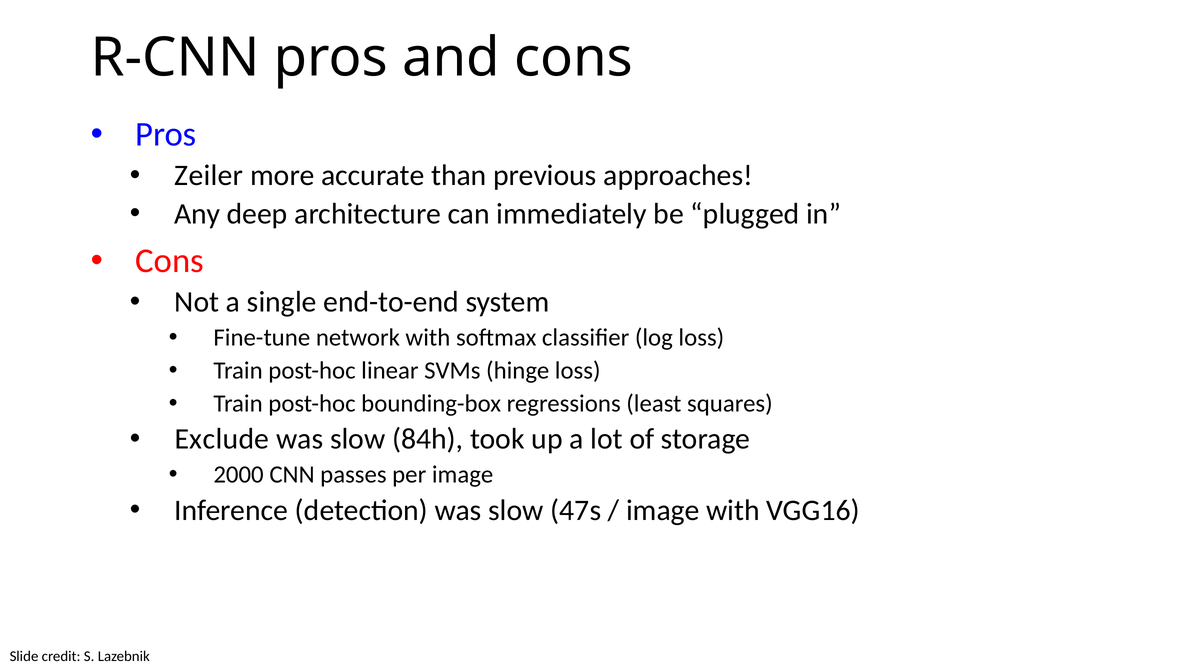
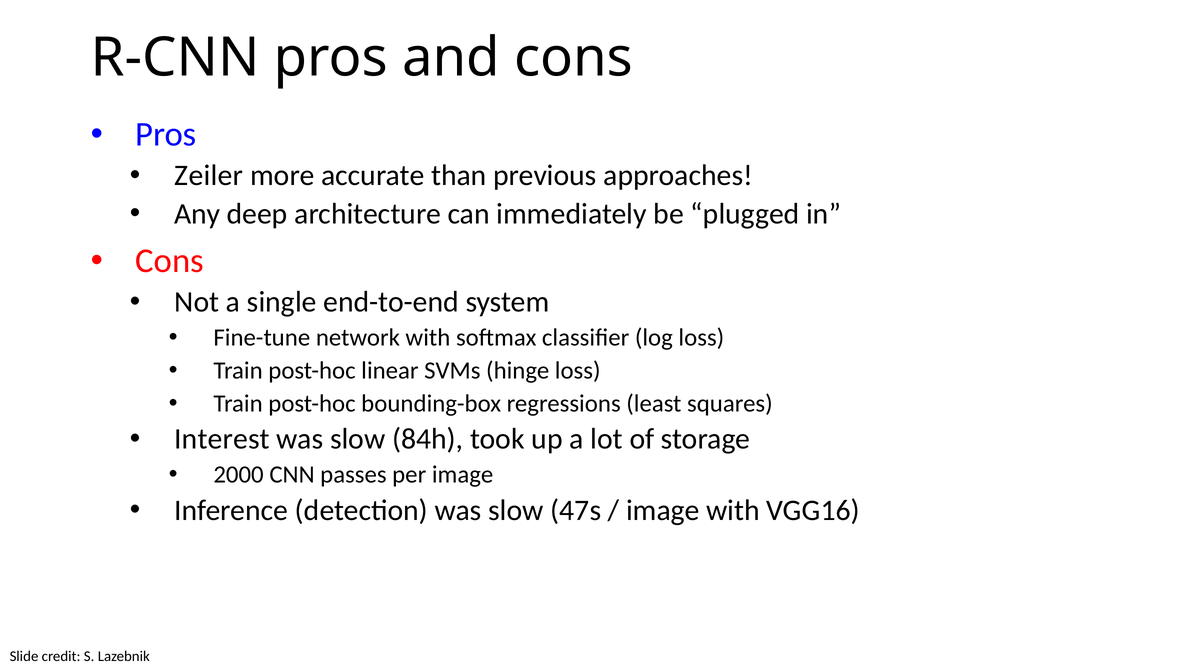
Exclude: Exclude -> Interest
